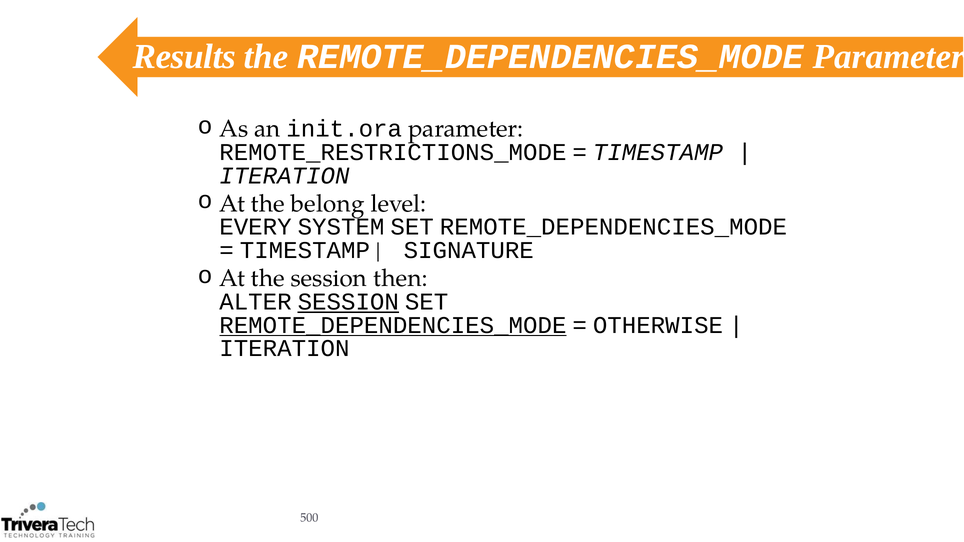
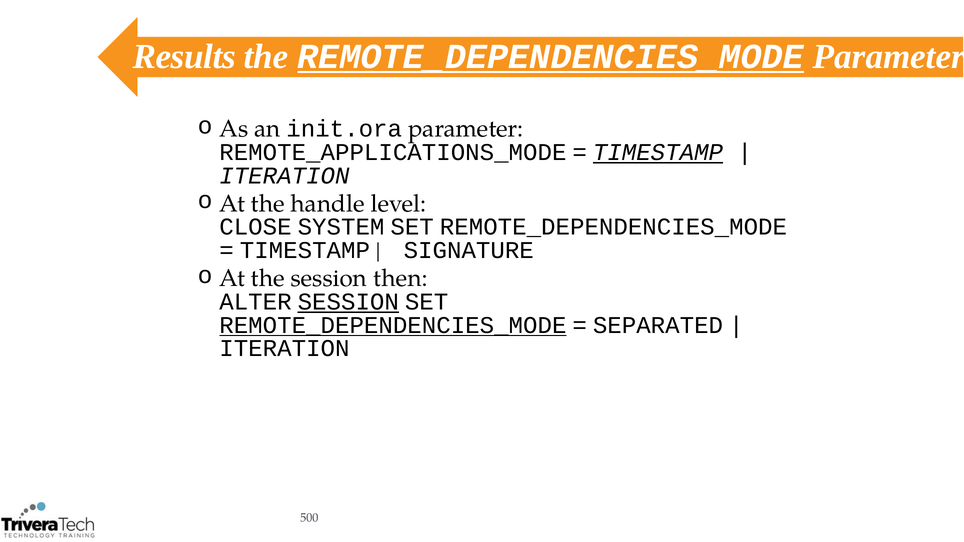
REMOTE_DEPENDENCIES_MODE at (551, 57) underline: none -> present
REMOTE_RESTRICTIONS_MODE: REMOTE_RESTRICTIONS_MODE -> REMOTE_APPLICATIONS_MODE
TIMESTAMP at (658, 152) underline: none -> present
belong: belong -> handle
EVERY: EVERY -> CLOSE
OTHERWISE: OTHERWISE -> SEPARATED
